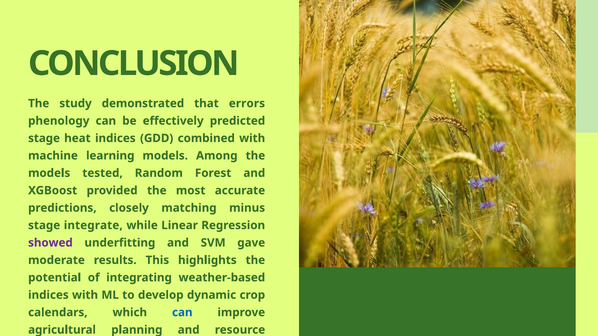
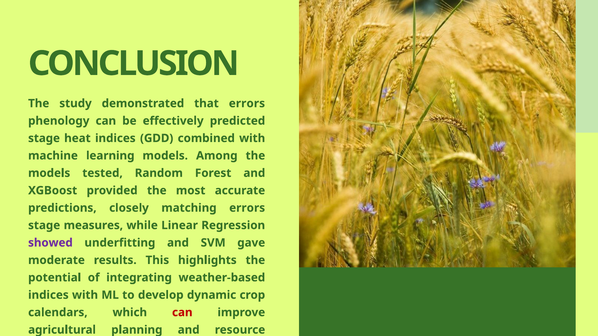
matching minus: minus -> errors
integrate: integrate -> measures
can at (182, 313) colour: blue -> red
